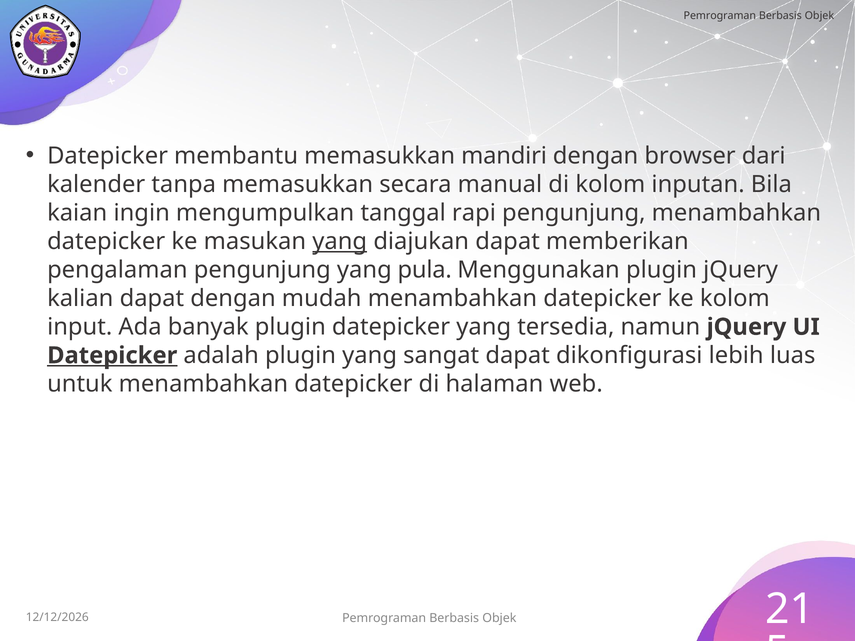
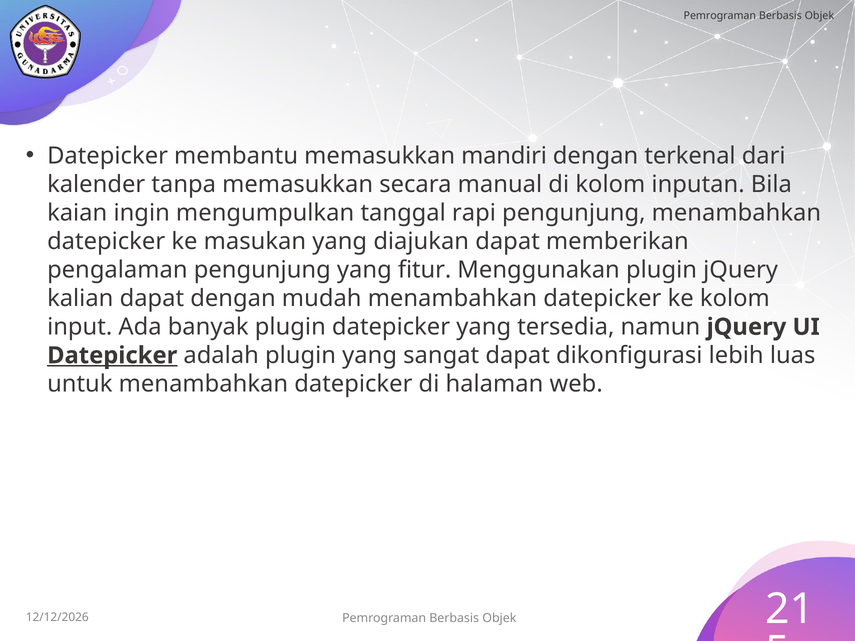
browser: browser -> terkenal
yang at (340, 242) underline: present -> none
pula: pula -> fitur
